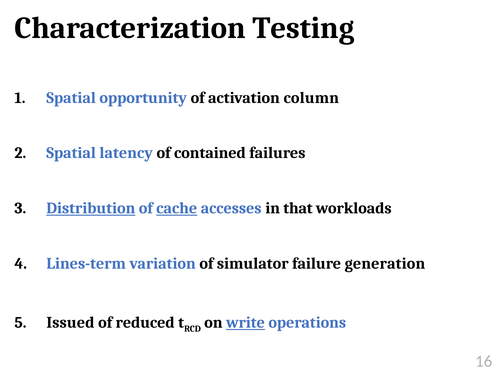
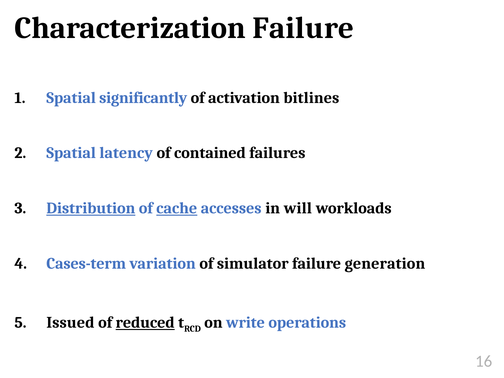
Characterization Testing: Testing -> Failure
opportunity: opportunity -> significantly
column: column -> bitlines
that: that -> will
Lines-term: Lines-term -> Cases-term
reduced underline: none -> present
write underline: present -> none
